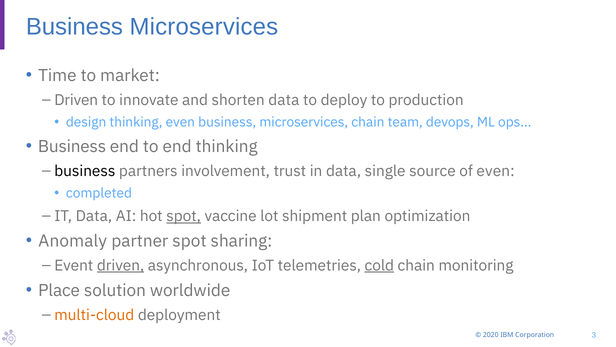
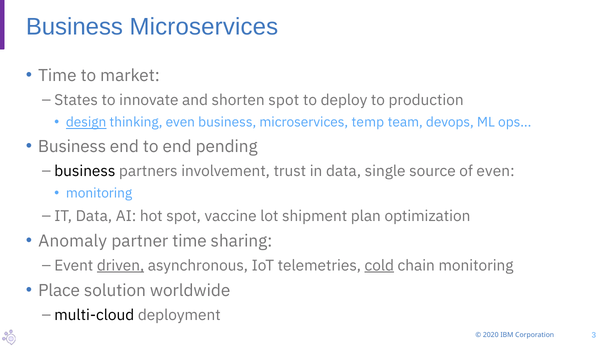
Driven at (76, 100): Driven -> States
shorten data: data -> spot
design underline: none -> present
microservices chain: chain -> temp
end thinking: thinking -> pending
completed at (99, 193): completed -> monitoring
spot at (184, 216) underline: present -> none
partner spot: spot -> time
multi-cloud colour: orange -> black
